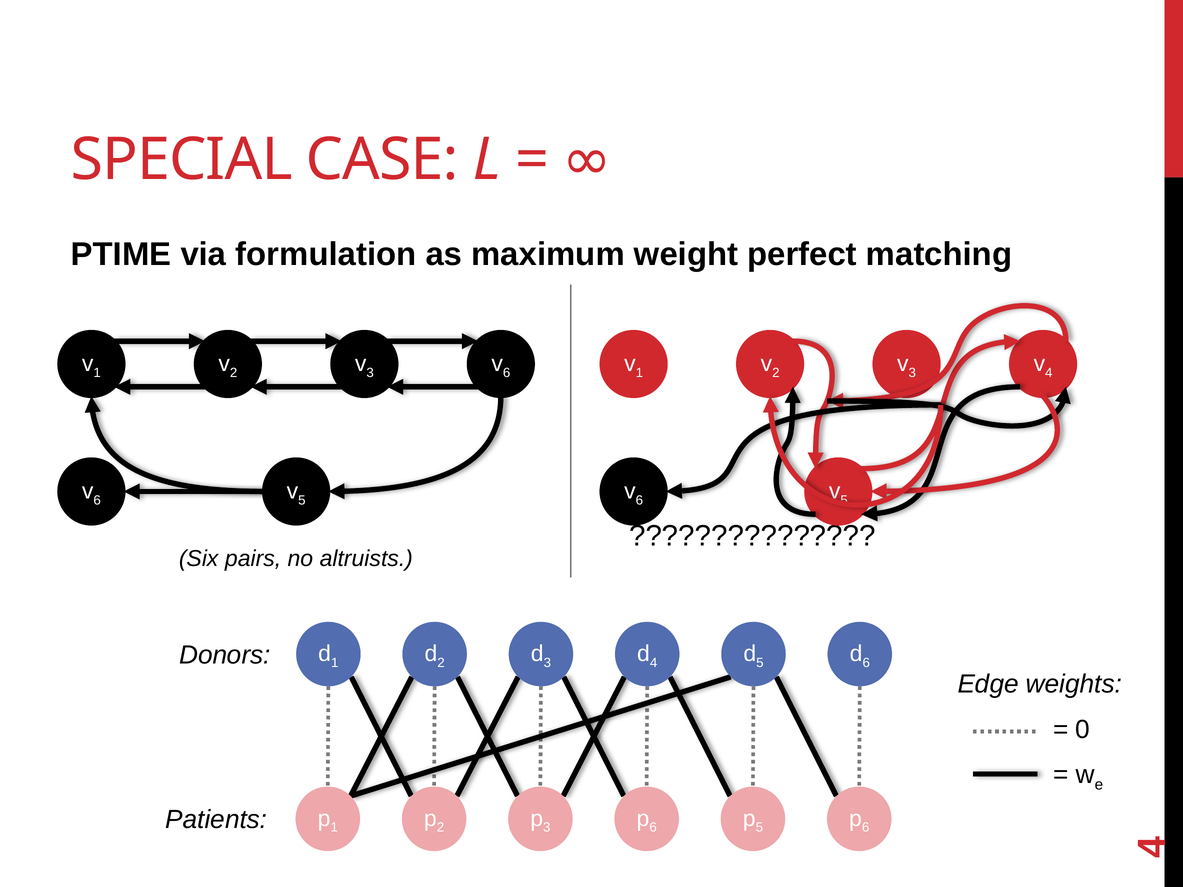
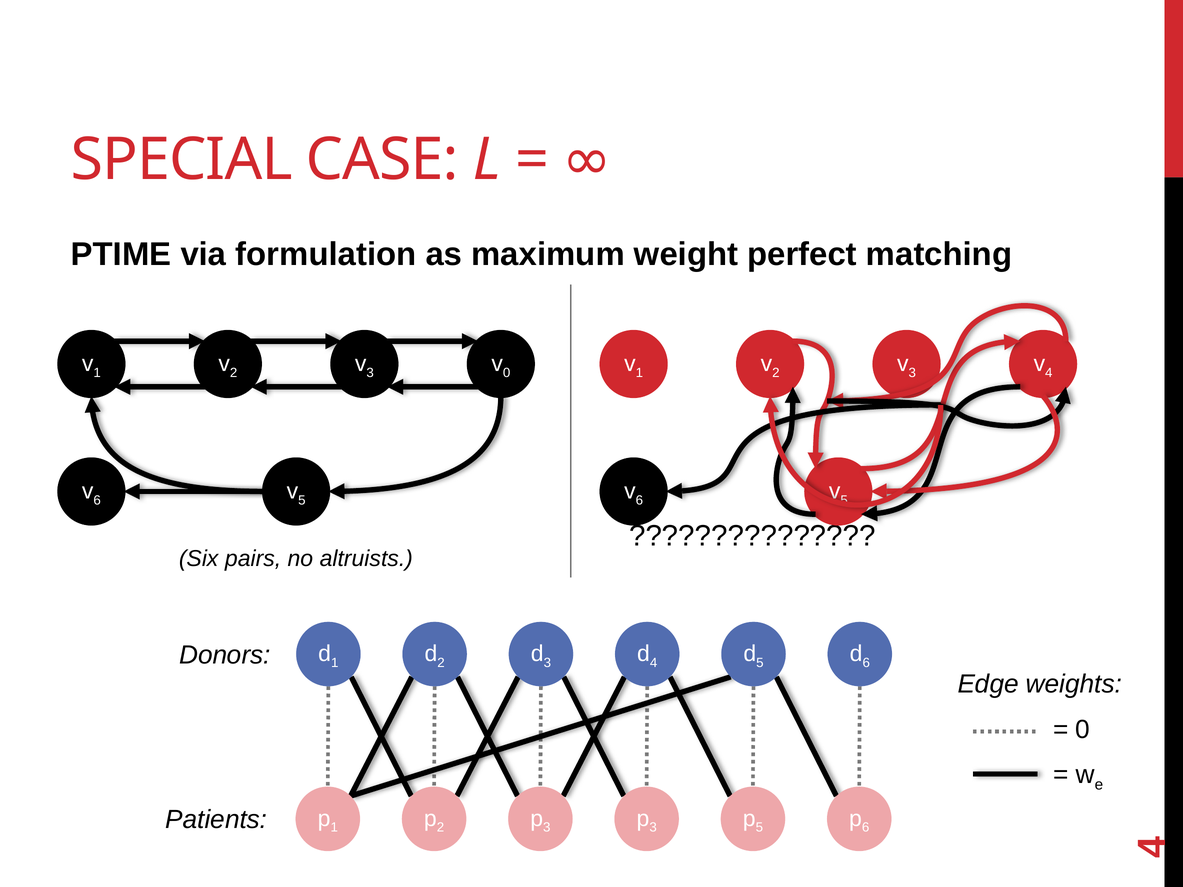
6 at (507, 373): 6 -> 0
6 at (653, 828): 6 -> 3
